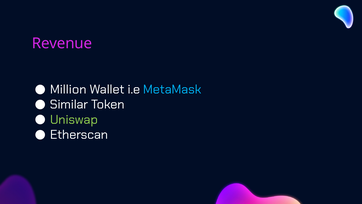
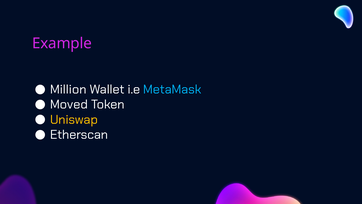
Revenue: Revenue -> Example
Similar: Similar -> Moved
Uniswap colour: light green -> yellow
